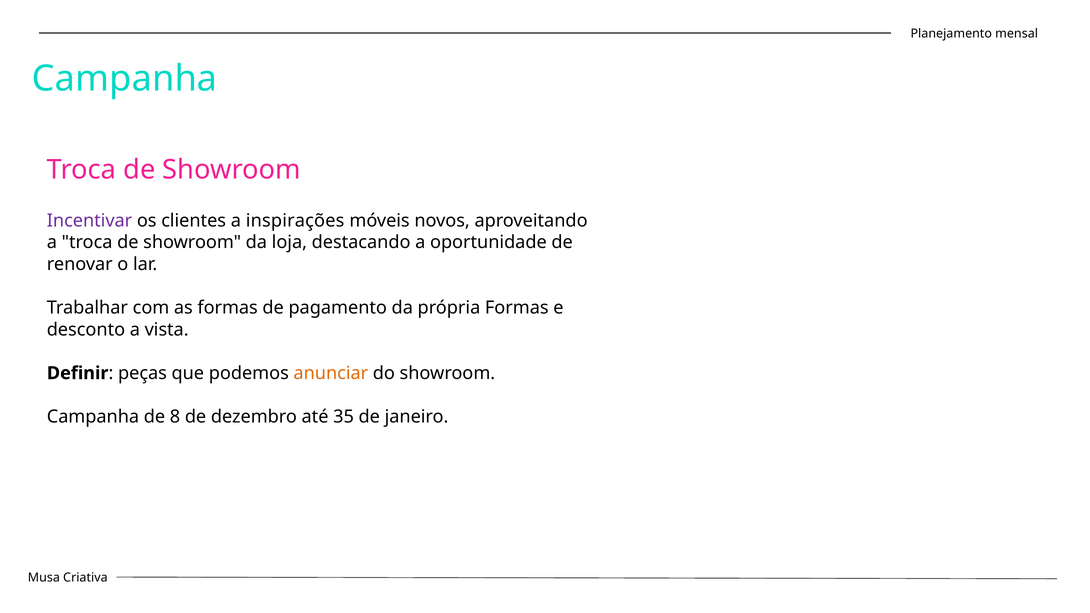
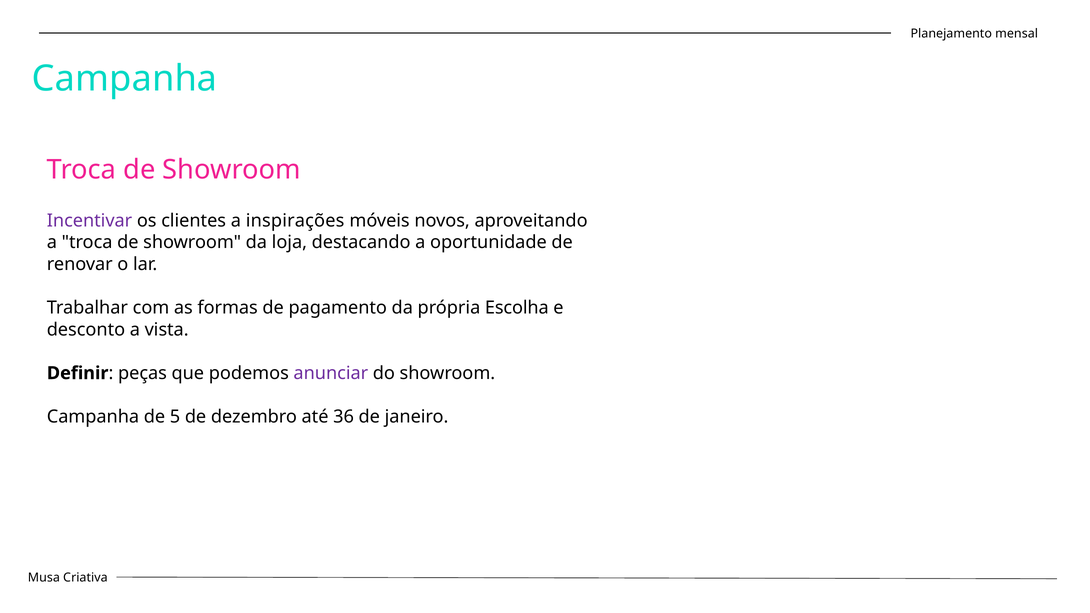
própria Formas: Formas -> Escolha
anunciar colour: orange -> purple
8: 8 -> 5
35: 35 -> 36
